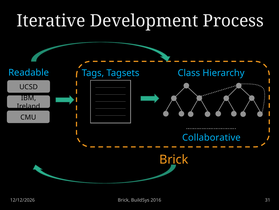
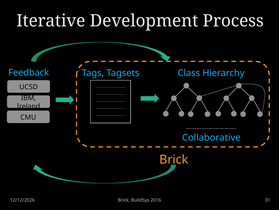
Readable: Readable -> Feedback
